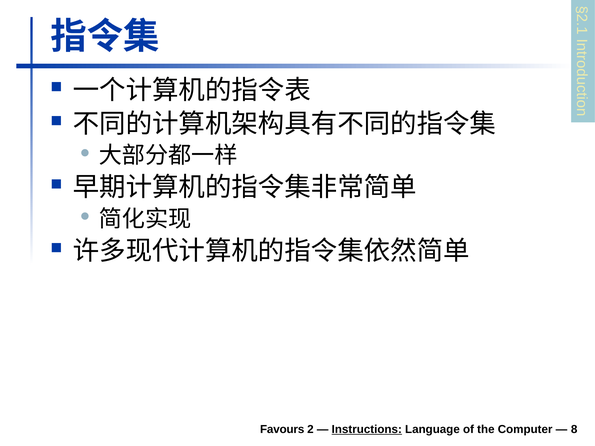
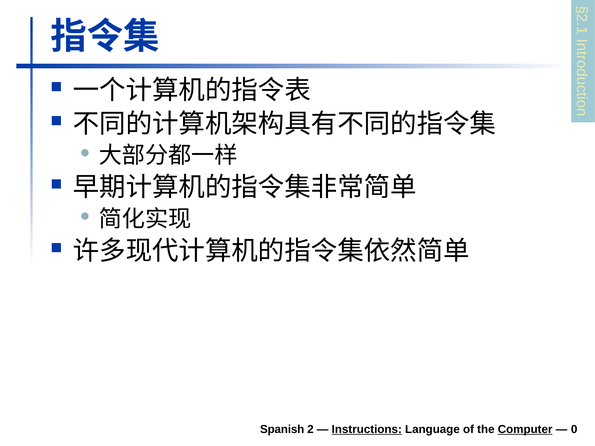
Favours: Favours -> Spanish
Computer underline: none -> present
8: 8 -> 0
